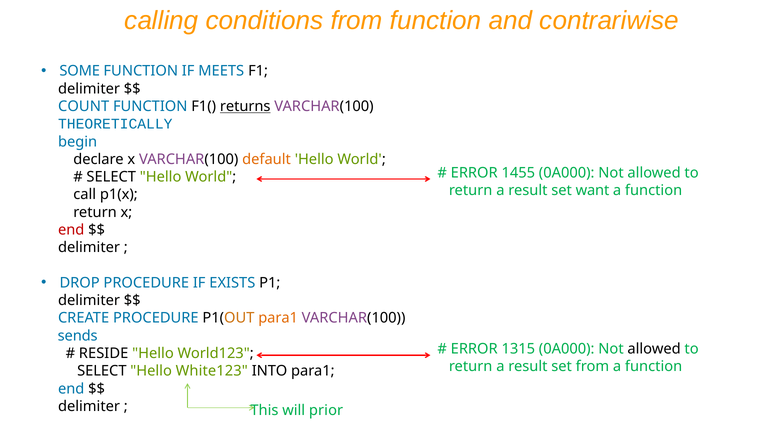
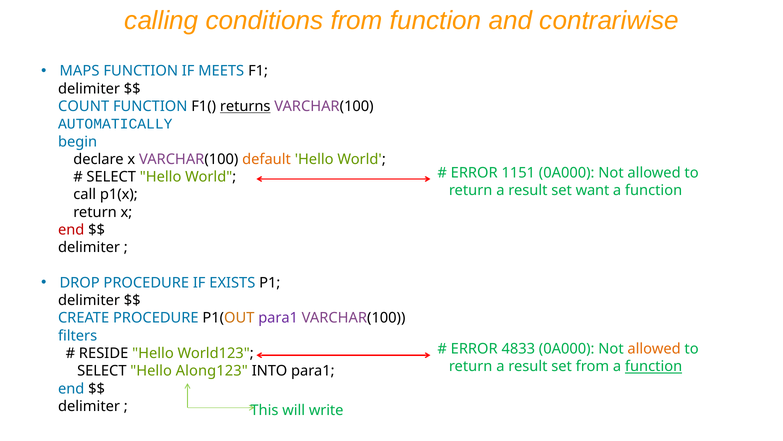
SOME: SOME -> MAPS
THEORETICALLY: THEORETICALLY -> AUTOMATICALLY
1455: 1455 -> 1151
para1 at (278, 318) colour: orange -> purple
sends: sends -> filters
1315: 1315 -> 4833
allowed at (654, 349) colour: black -> orange
function at (654, 366) underline: none -> present
White123: White123 -> Along123
prior: prior -> write
